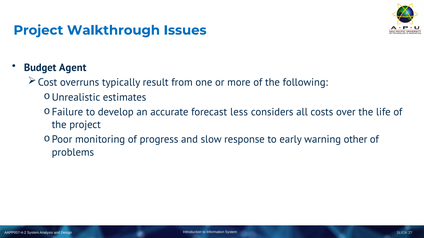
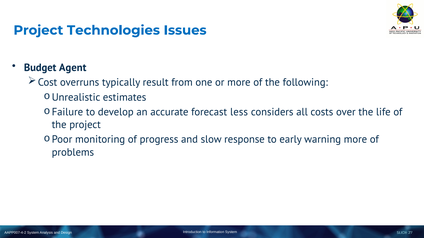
Walkthrough: Walkthrough -> Technologies
warning other: other -> more
